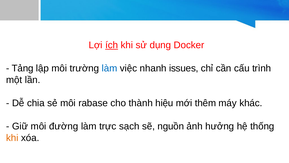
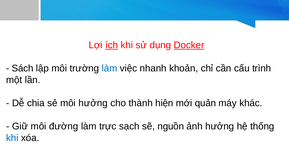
Docker underline: none -> present
Tảng: Tảng -> Sách
issues: issues -> khoản
môi rabase: rabase -> hưởng
hiệu: hiệu -> hiện
thêm: thêm -> quản
khi at (12, 138) colour: orange -> blue
